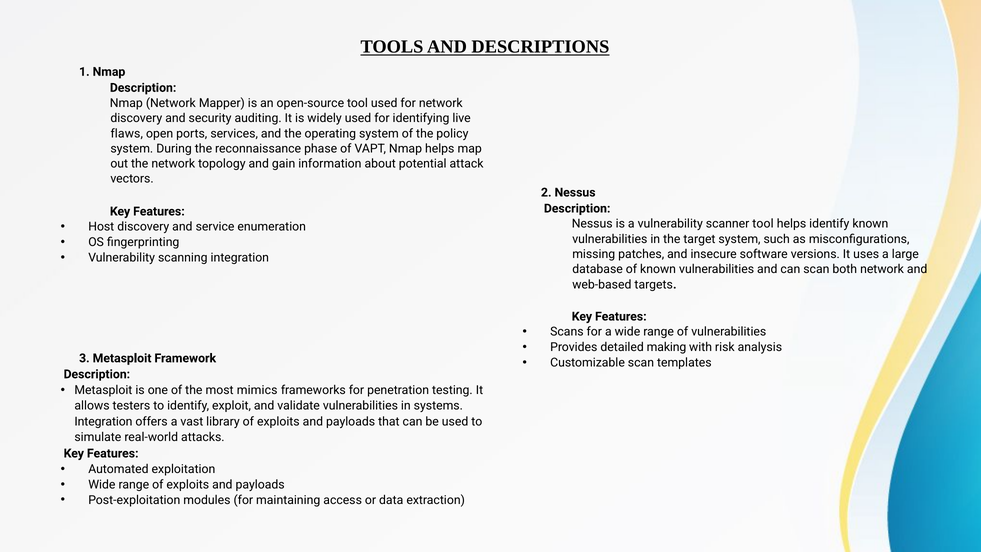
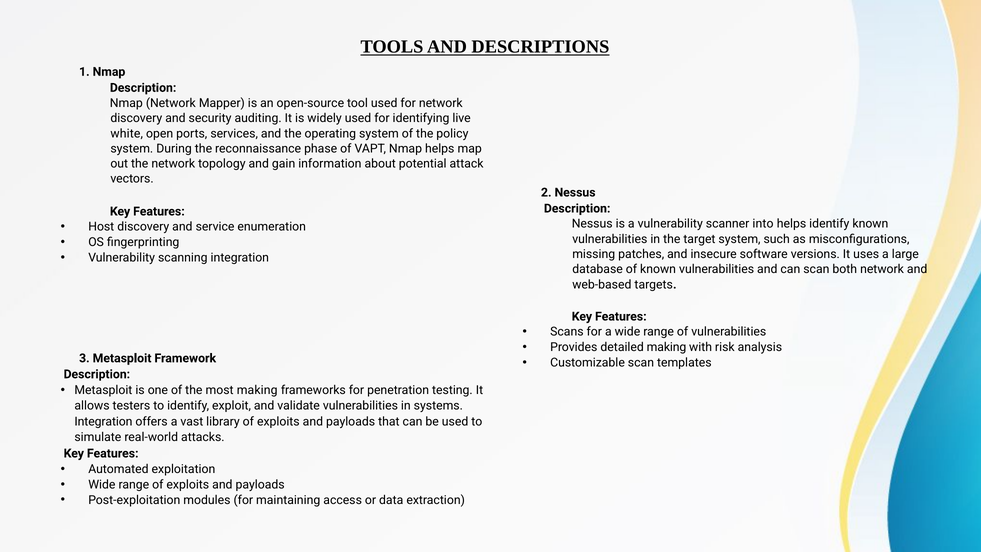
flaws: flaws -> white
scanner tool: tool -> into
most mimics: mimics -> making
